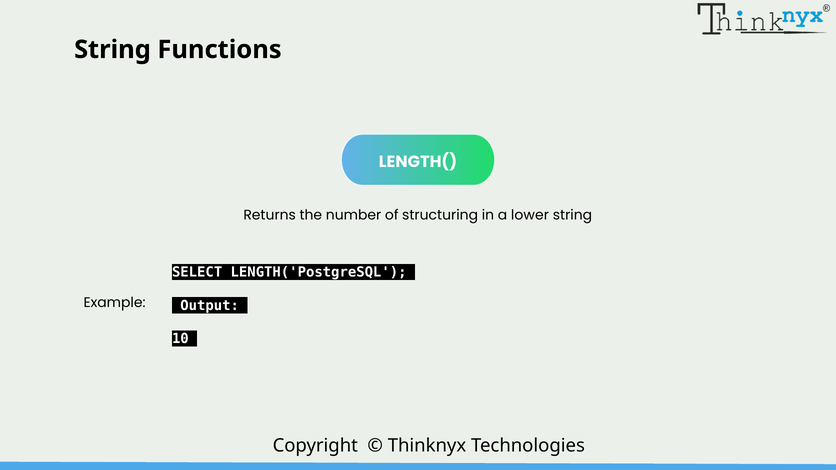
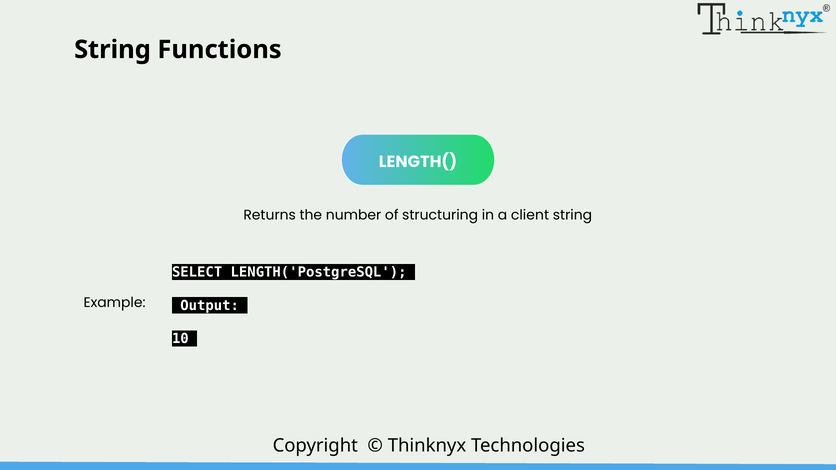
lower: lower -> client
